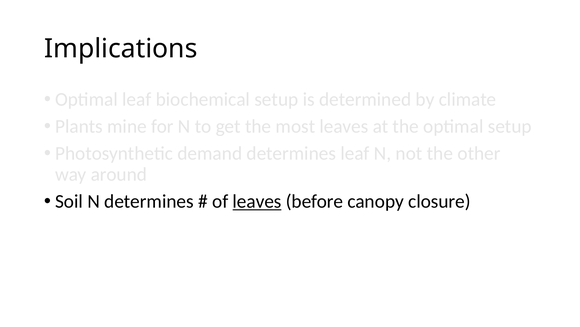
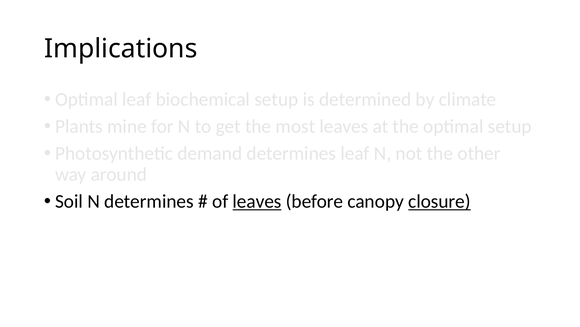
closure underline: none -> present
